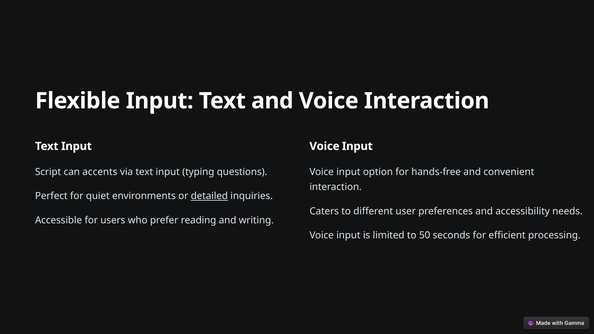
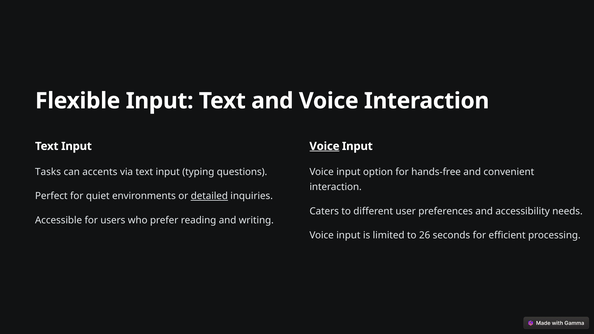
Voice at (324, 146) underline: none -> present
Script: Script -> Tasks
50: 50 -> 26
